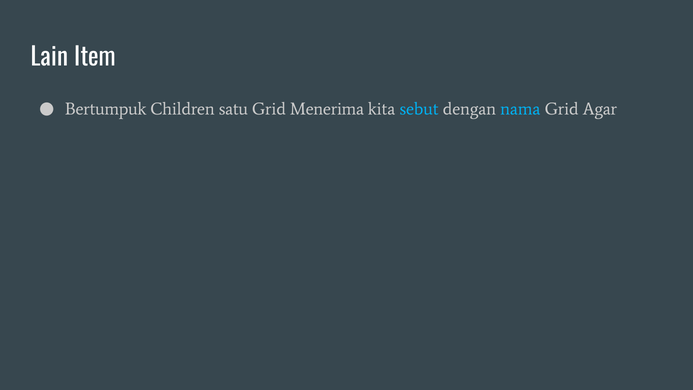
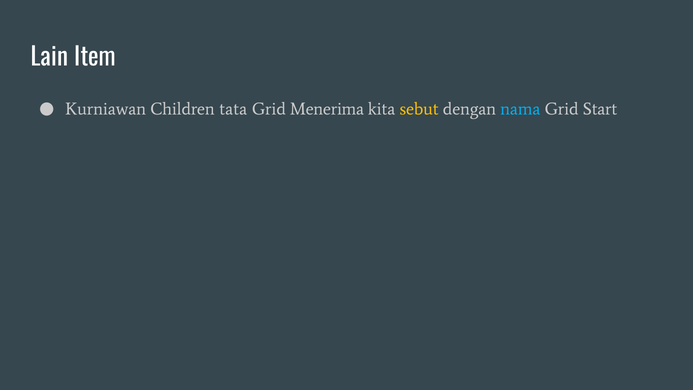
Bertumpuk: Bertumpuk -> Kurniawan
satu: satu -> tata
sebut colour: light blue -> yellow
Agar: Agar -> Start
